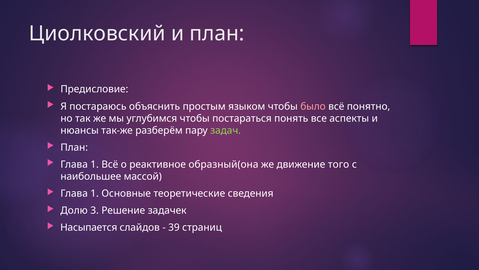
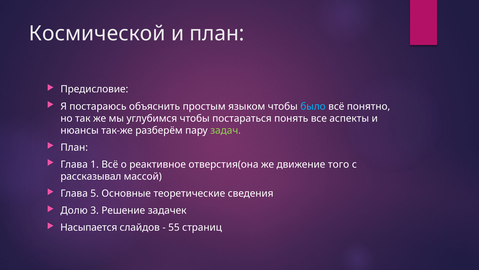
Циолковский: Циолковский -> Космической
было colour: pink -> light blue
образный(она: образный(она -> отверстия(она
наибольшее: наибольшее -> рассказывал
1 at (95, 193): 1 -> 5
39: 39 -> 55
